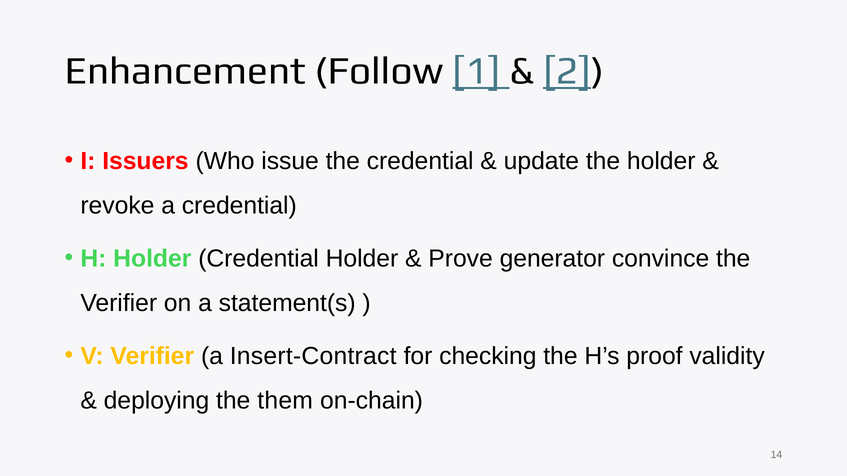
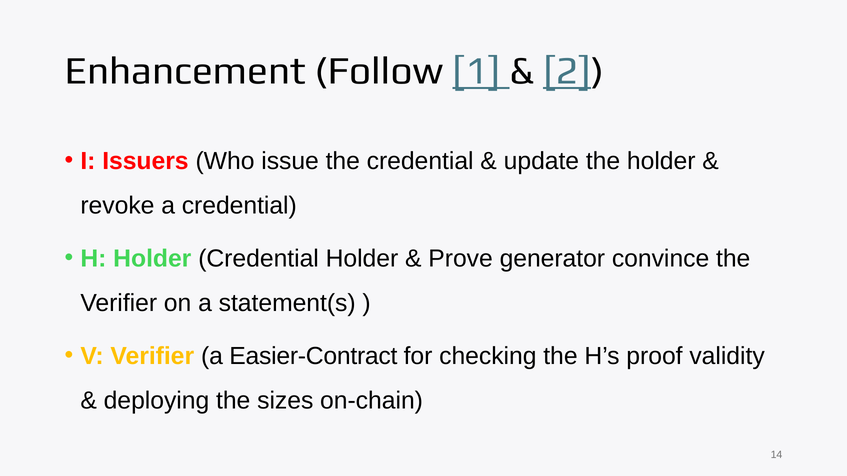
Insert-Contract: Insert-Contract -> Easier-Contract
them: them -> sizes
